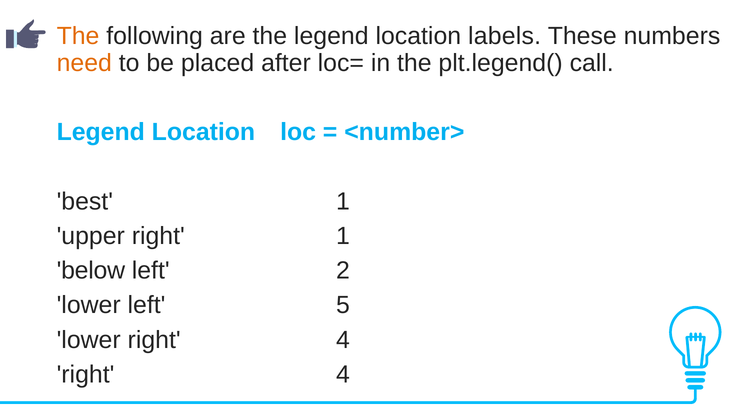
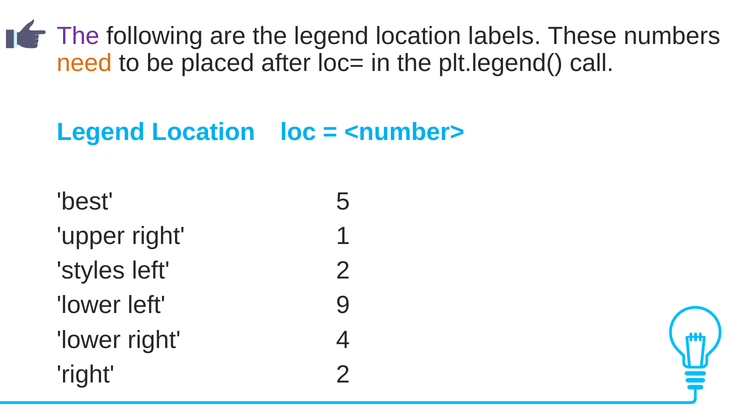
The at (78, 36) colour: orange -> purple
best 1: 1 -> 5
below: below -> styles
5: 5 -> 9
4 at (343, 374): 4 -> 2
